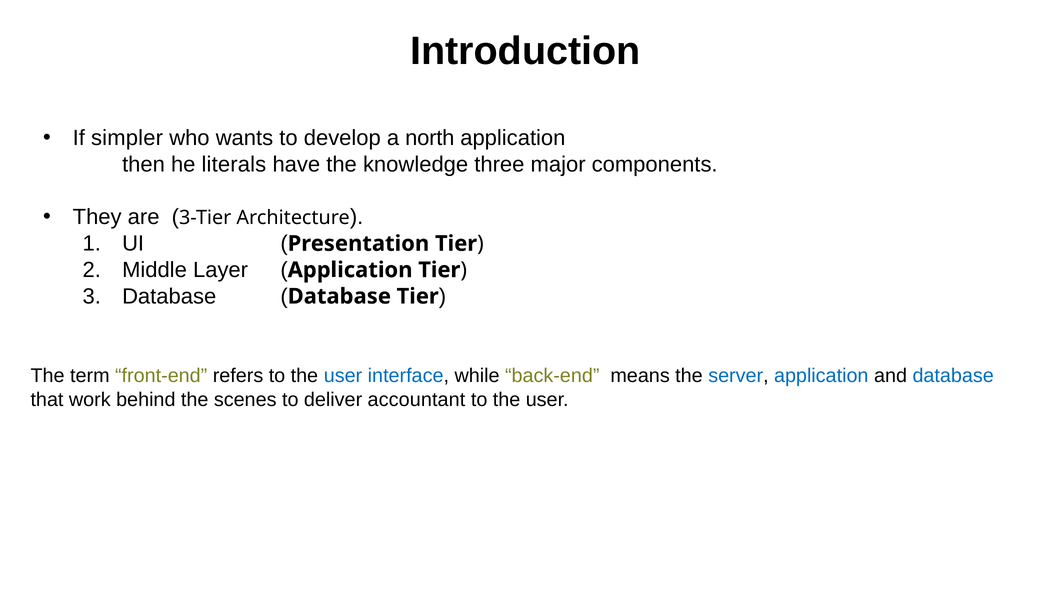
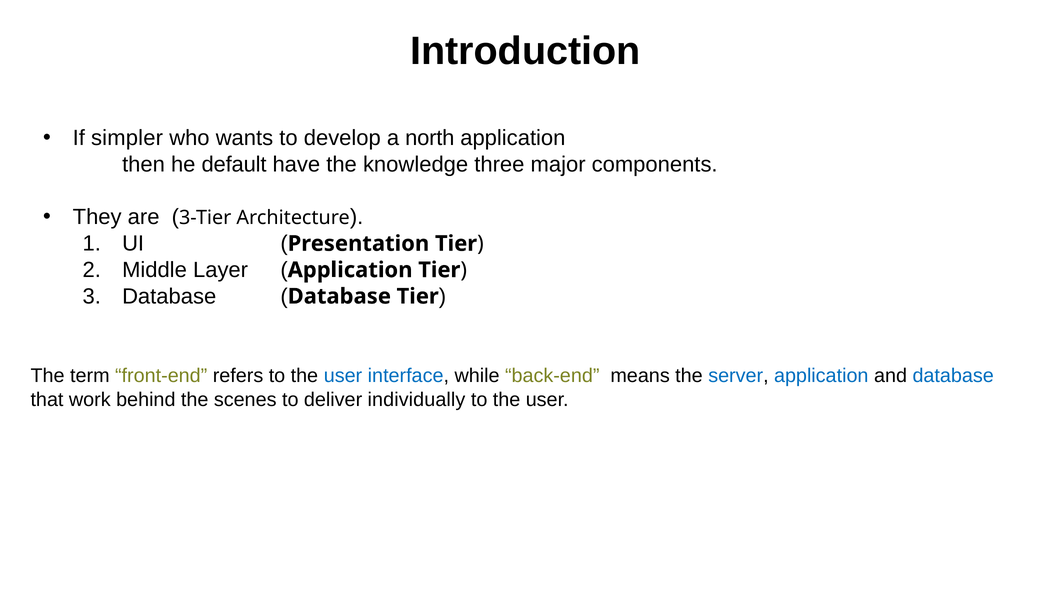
literals: literals -> default
accountant: accountant -> individually
